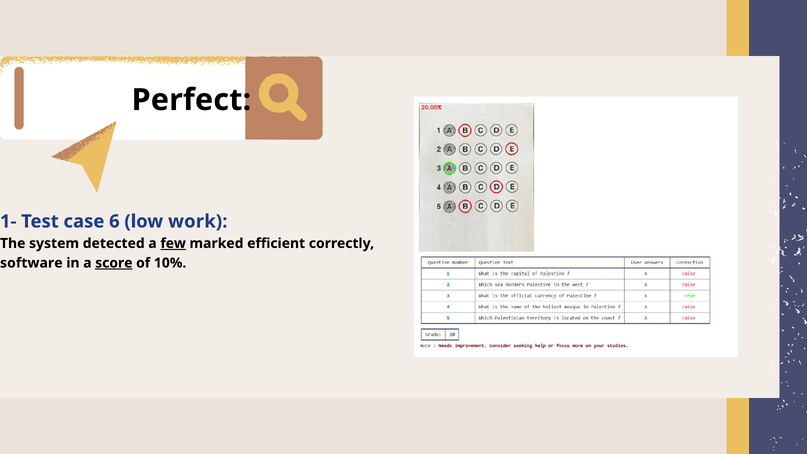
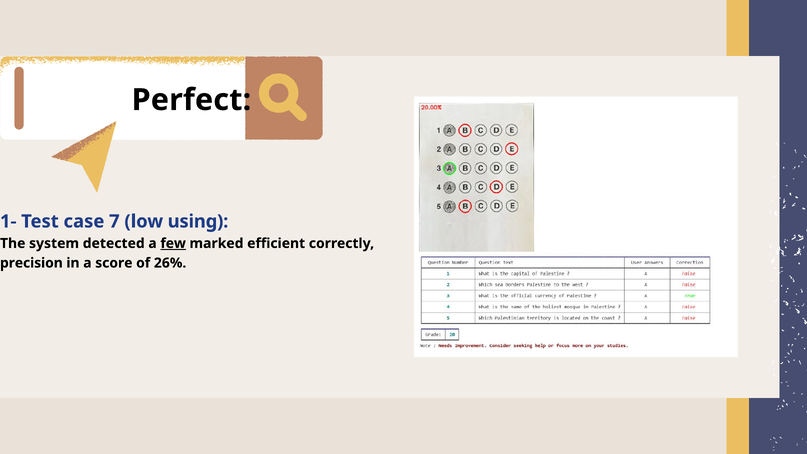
6: 6 -> 7
work: work -> using
software: software -> precision
score underline: present -> none
10%: 10% -> 26%
